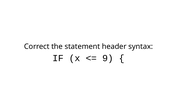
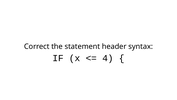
9: 9 -> 4
